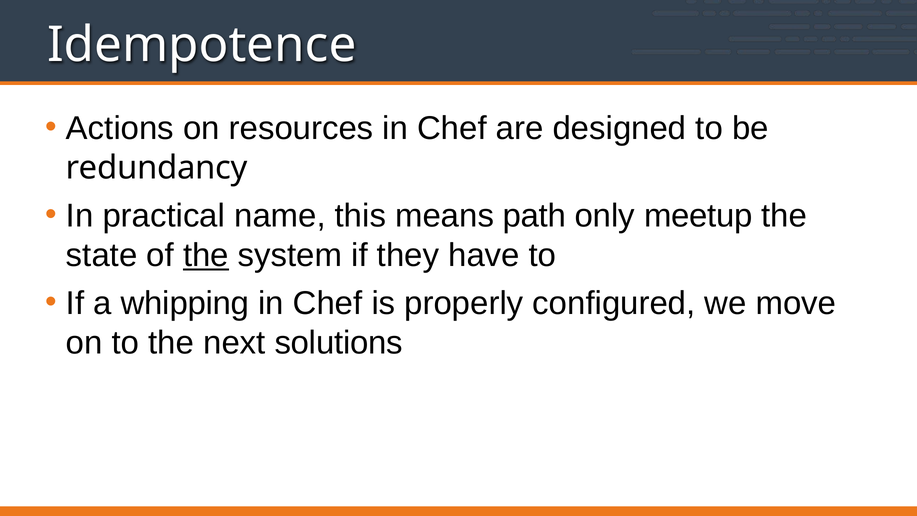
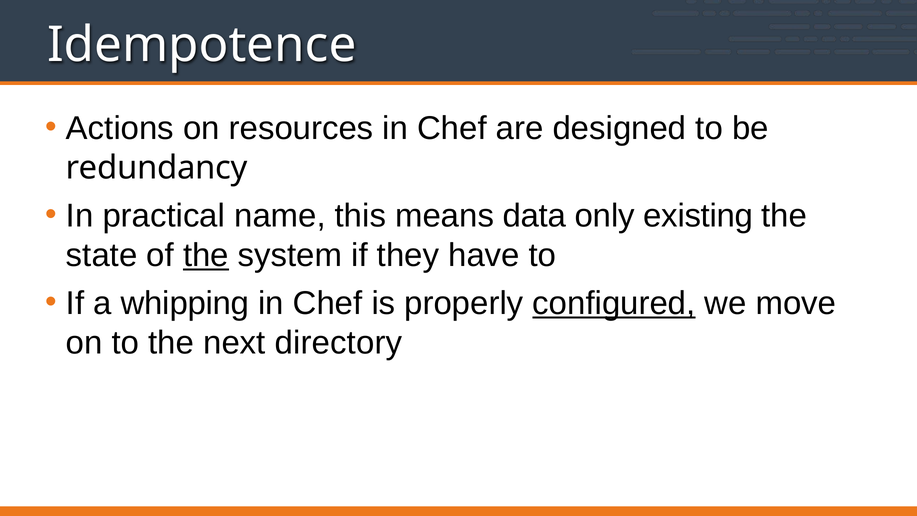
path: path -> data
meetup: meetup -> existing
configured underline: none -> present
solutions: solutions -> directory
